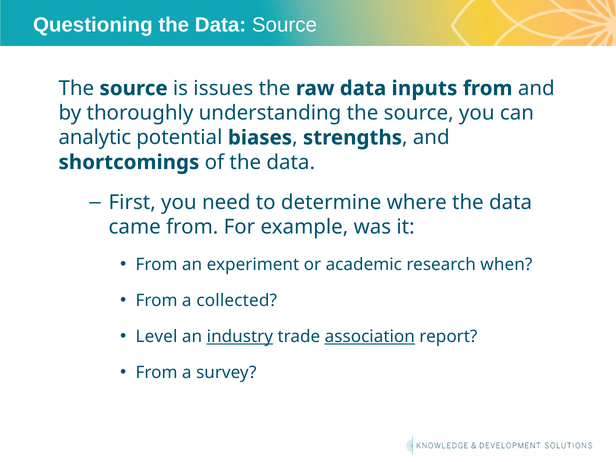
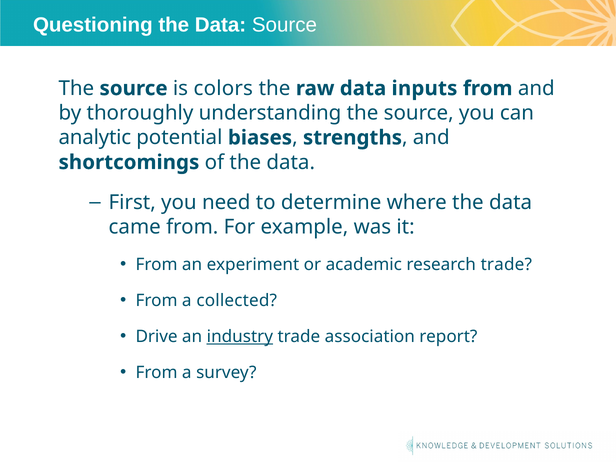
issues: issues -> colors
research when: when -> trade
Level: Level -> Drive
association underline: present -> none
